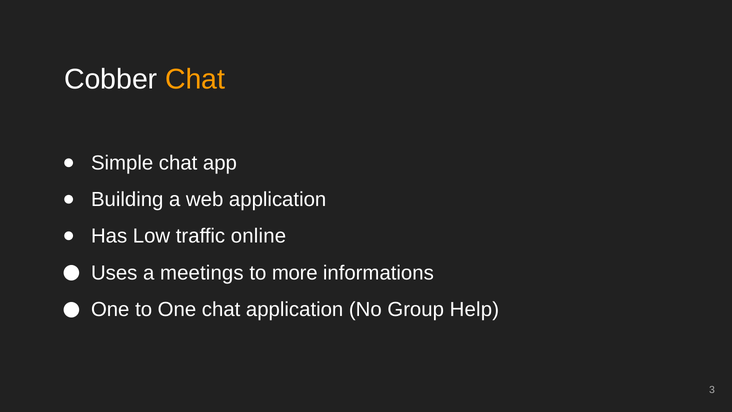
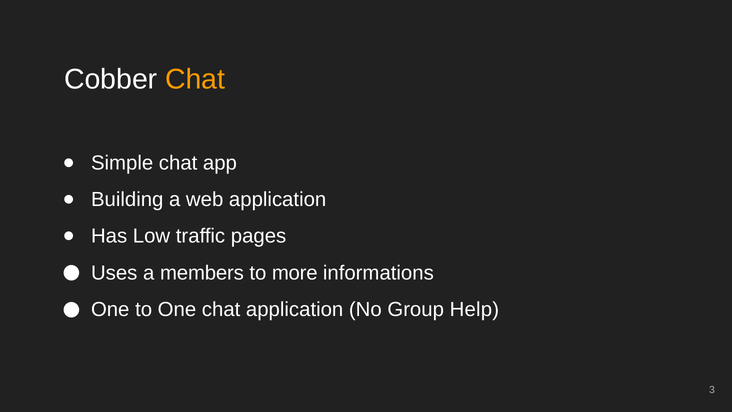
online: online -> pages
meetings: meetings -> members
